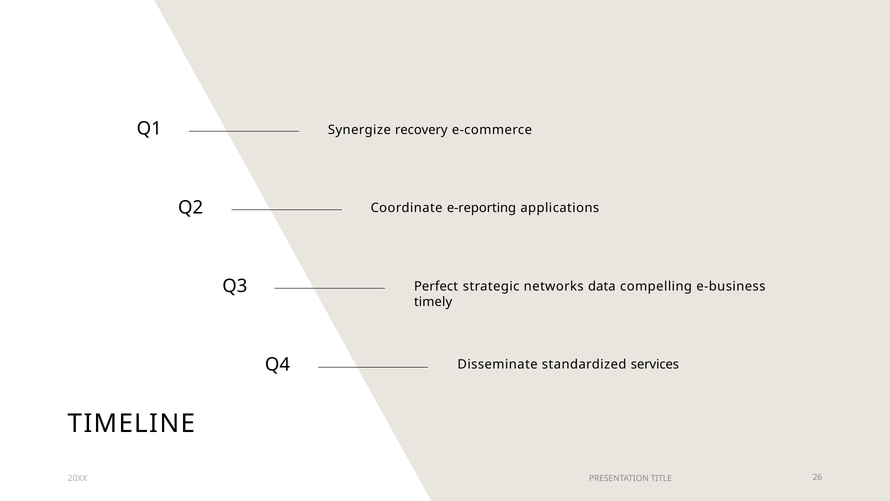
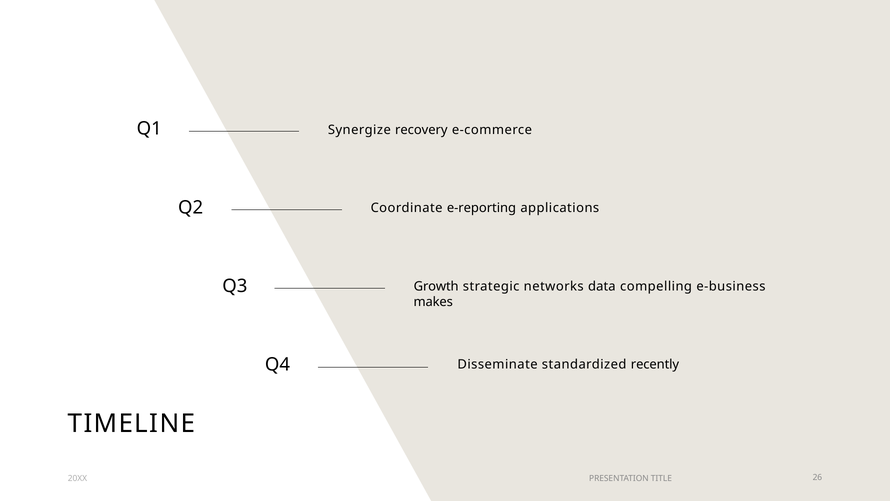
Perfect: Perfect -> Growth
timely: timely -> makes
services: services -> recently
